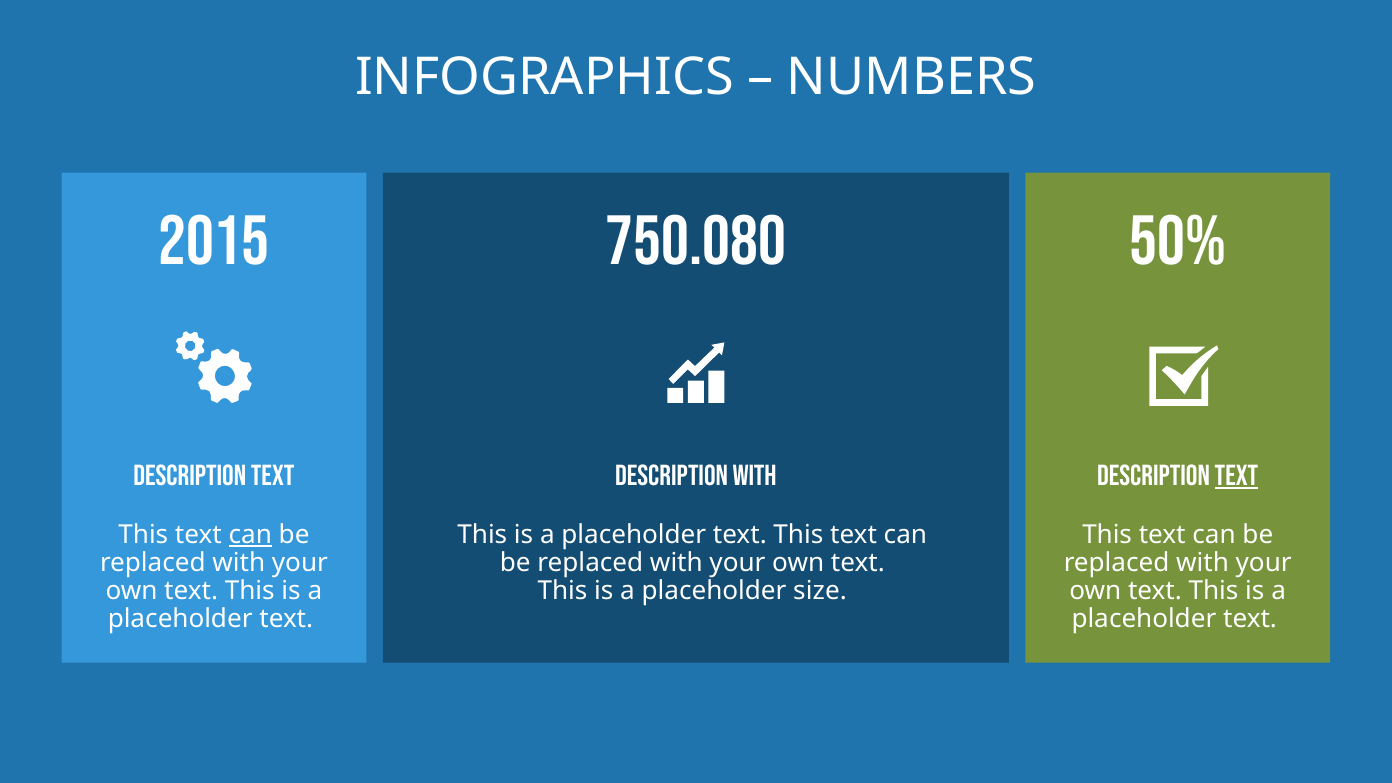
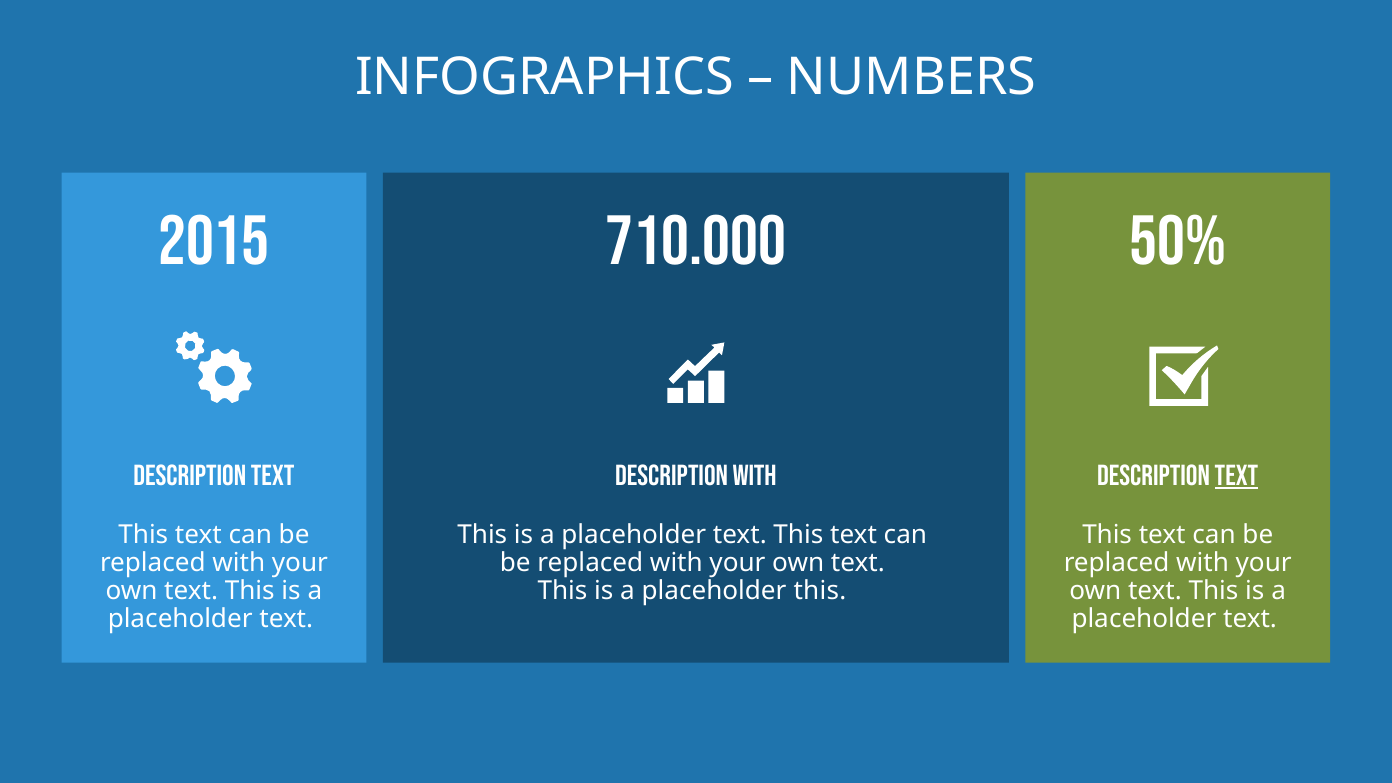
750.080: 750.080 -> 710.000
can at (250, 535) underline: present -> none
placeholder size: size -> this
